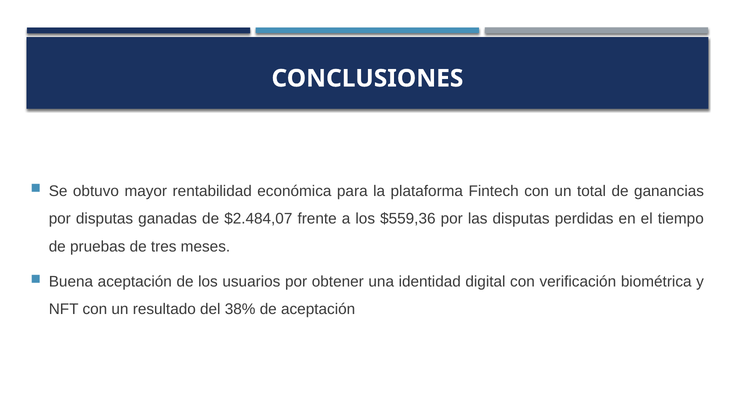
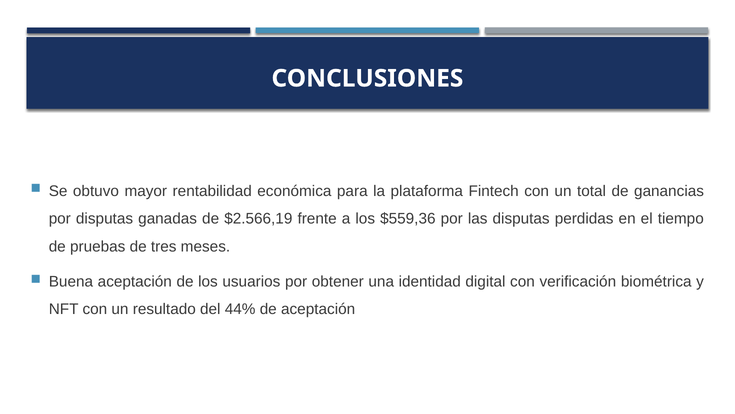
$2.484,07: $2.484,07 -> $2.566,19
38%: 38% -> 44%
